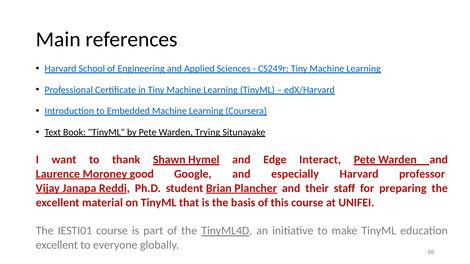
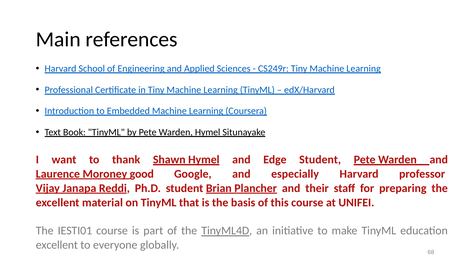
Warden Trying: Trying -> Hymel
Edge Interact: Interact -> Student
